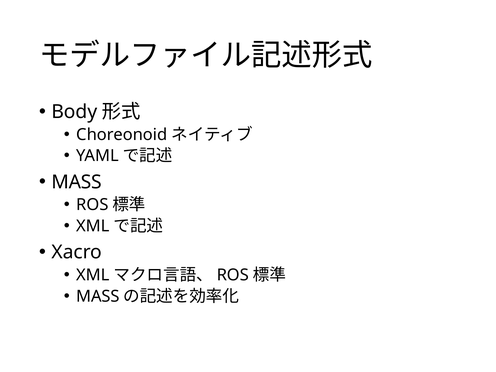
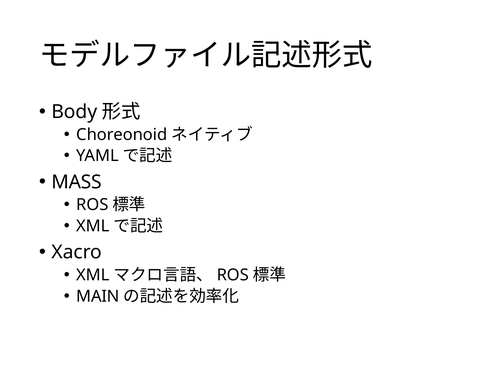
MASS at (98, 296): MASS -> MAIN
